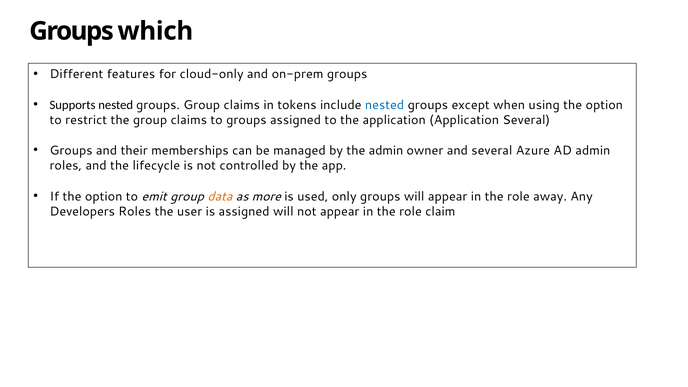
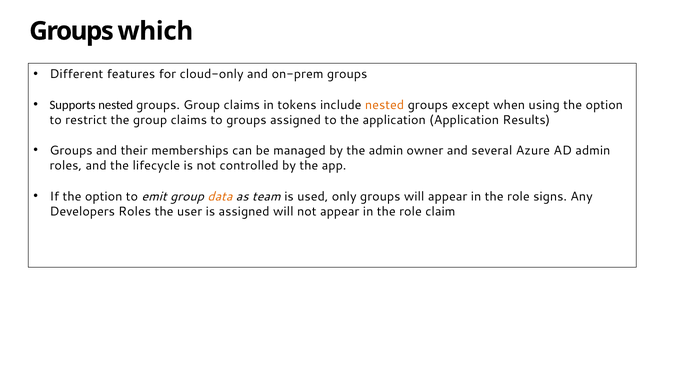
nested at (385, 105) colour: blue -> orange
Application Several: Several -> Results
more: more -> team
away: away -> signs
